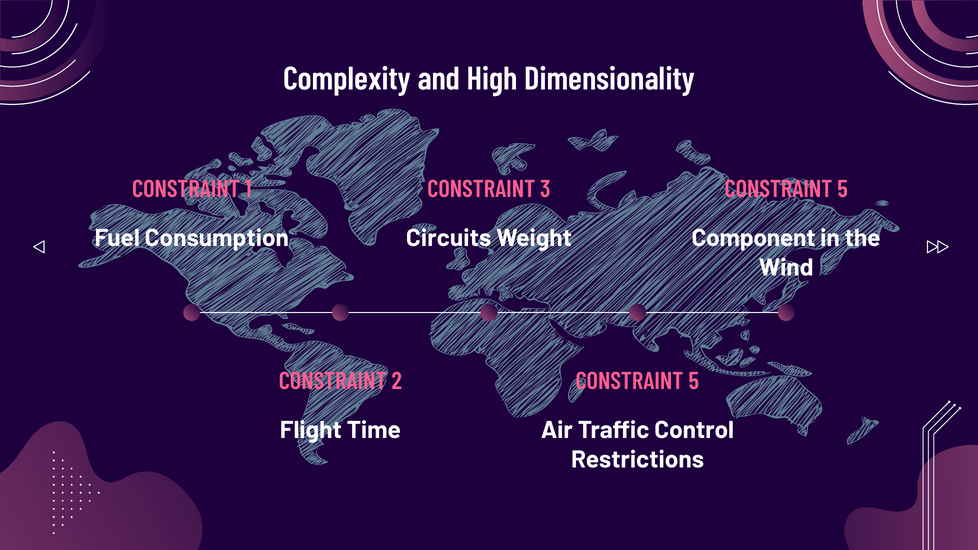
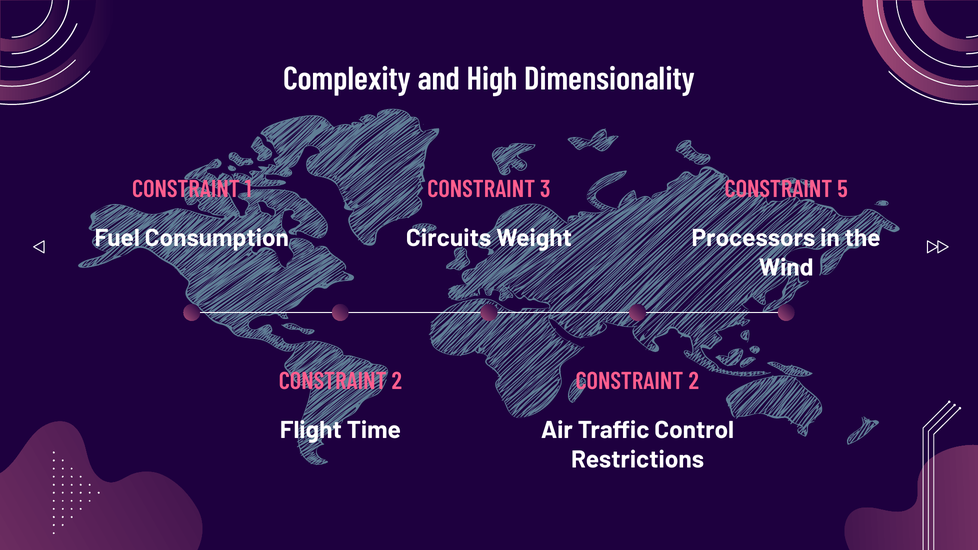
Component: Component -> Processors
5 at (694, 381): 5 -> 2
